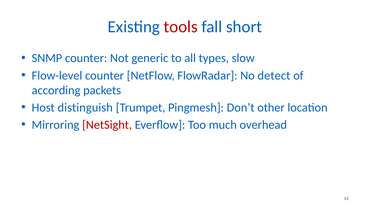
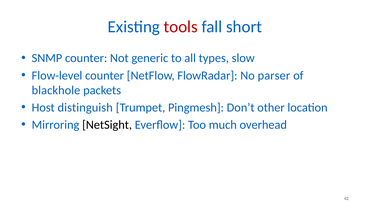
detect: detect -> parser
according: according -> blackhole
NetSight colour: red -> black
